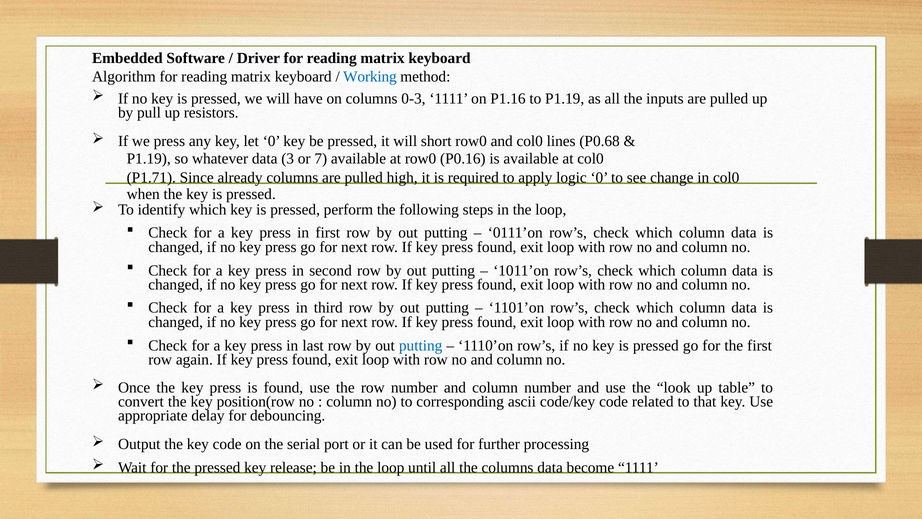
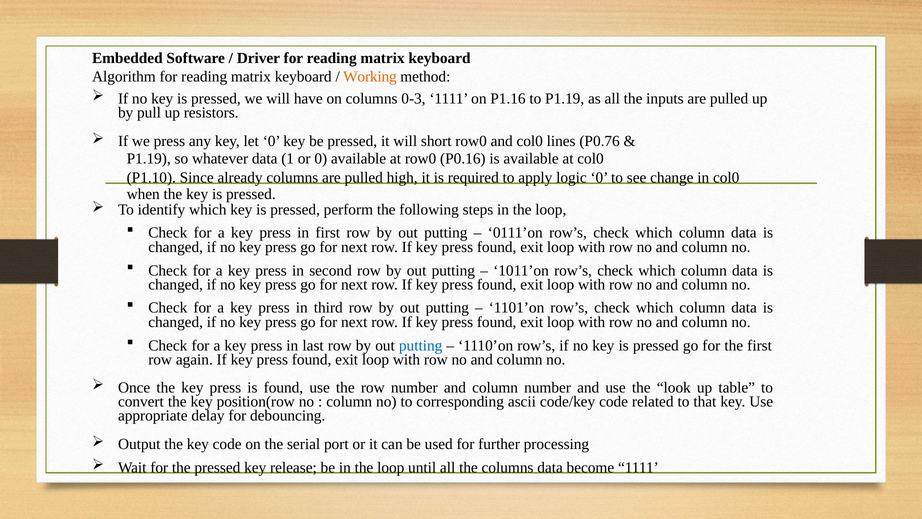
Working colour: blue -> orange
P0.68: P0.68 -> P0.76
3: 3 -> 1
or 7: 7 -> 0
P1.71: P1.71 -> P1.10
